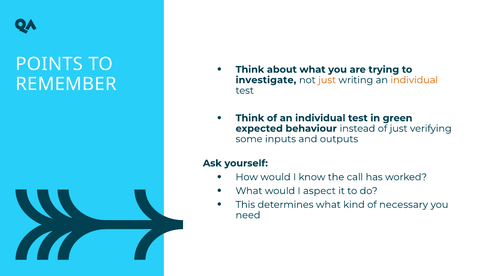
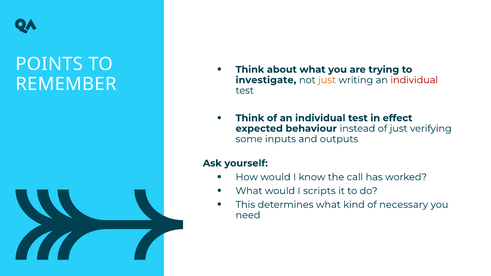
individual at (414, 80) colour: orange -> red
green: green -> effect
aspect: aspect -> scripts
